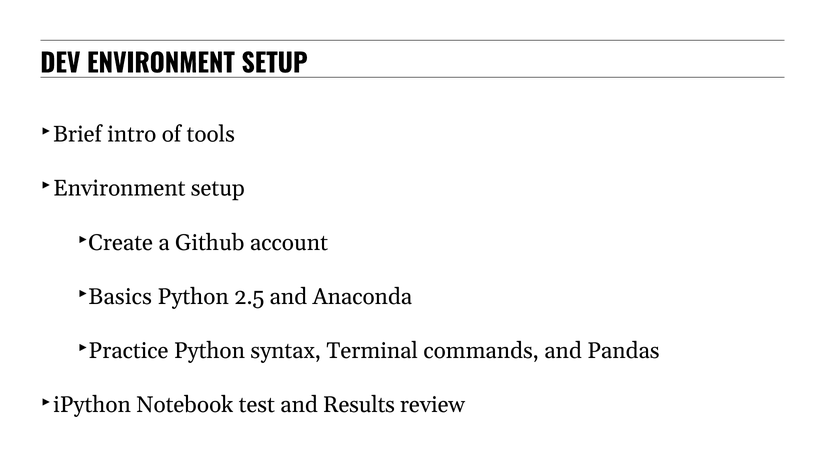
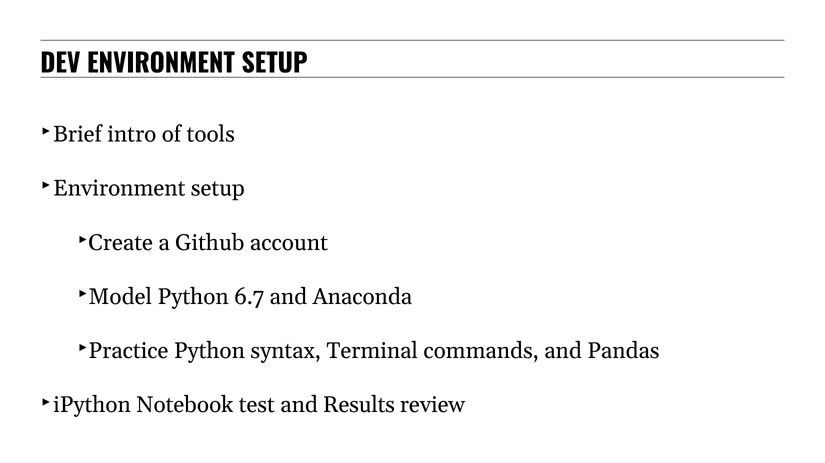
Basics: Basics -> Model
2.5: 2.5 -> 6.7
